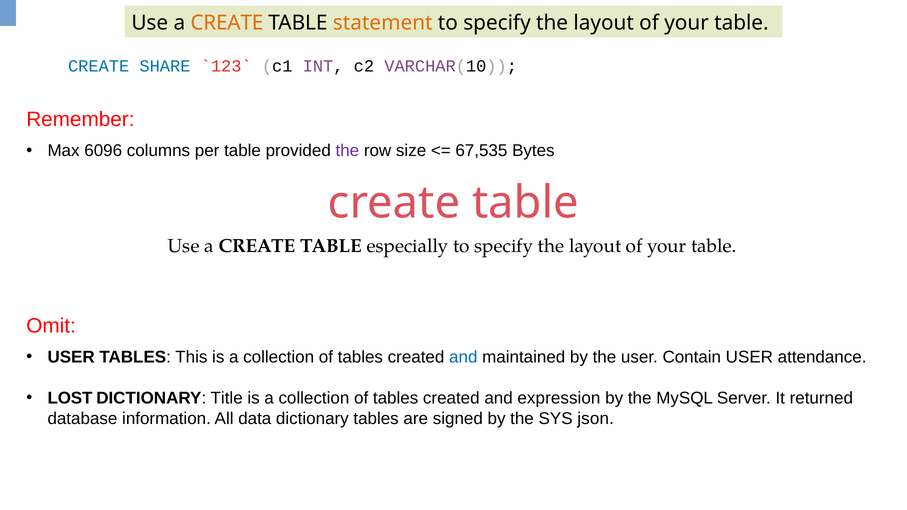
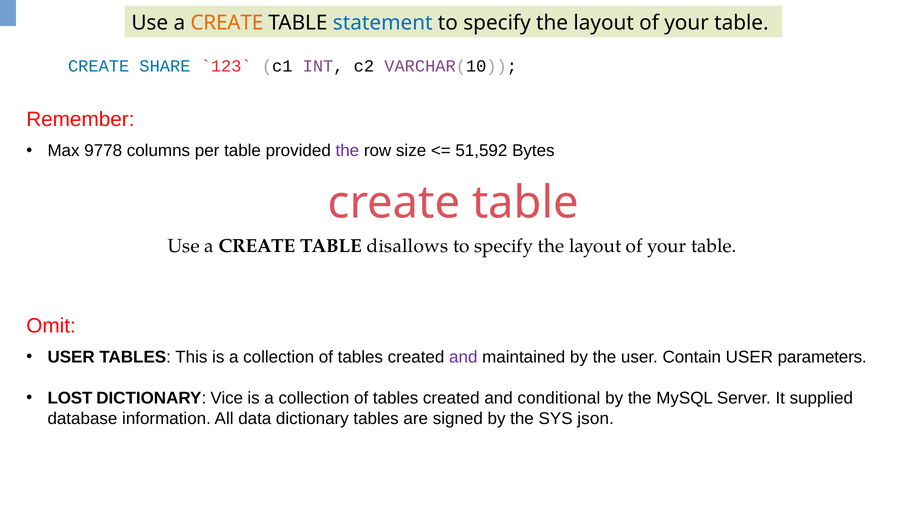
statement colour: orange -> blue
6096: 6096 -> 9778
67,535: 67,535 -> 51,592
especially: especially -> disallows
and at (463, 357) colour: blue -> purple
attendance: attendance -> parameters
Title: Title -> Vice
expression: expression -> conditional
returned: returned -> supplied
